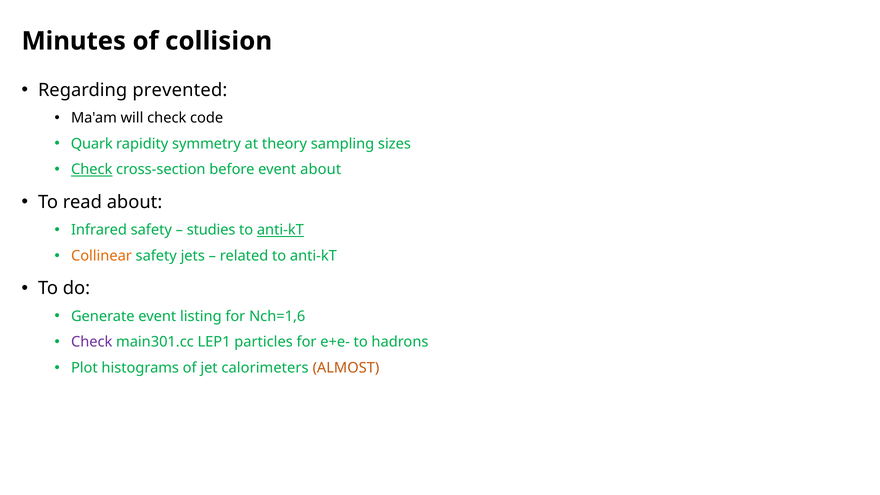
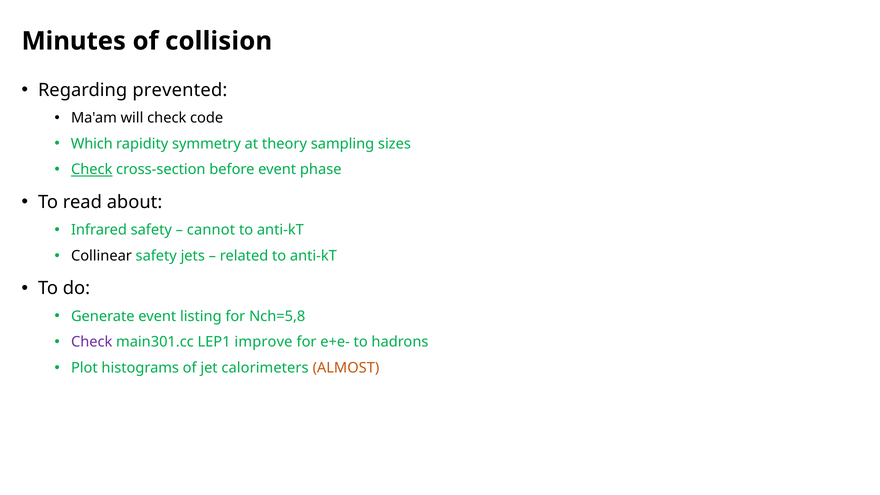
Quark: Quark -> Which
event about: about -> phase
studies: studies -> cannot
anti-kT at (280, 230) underline: present -> none
Collinear colour: orange -> black
Nch=1,6: Nch=1,6 -> Nch=5,8
particles: particles -> improve
